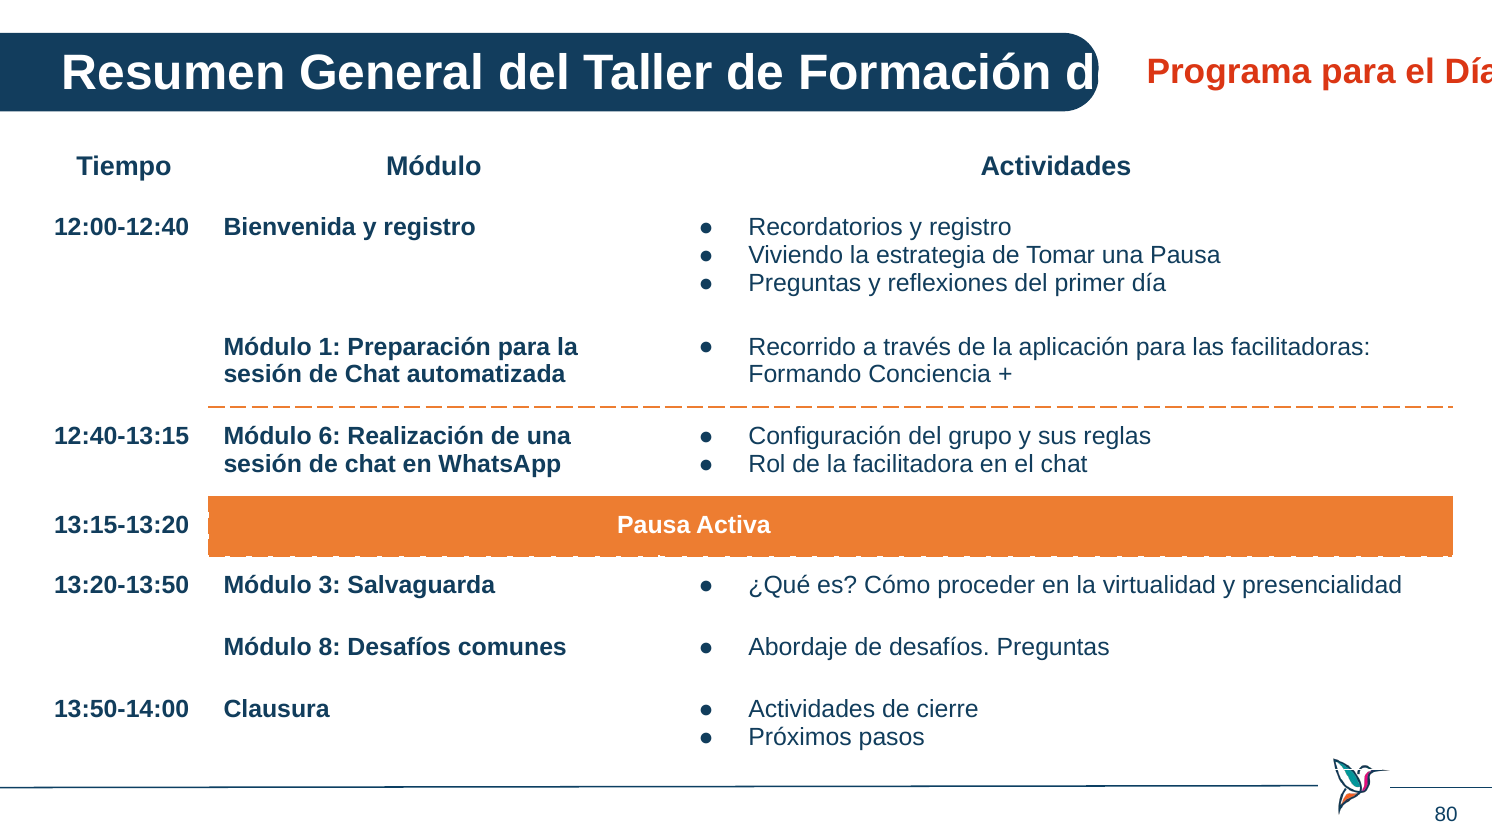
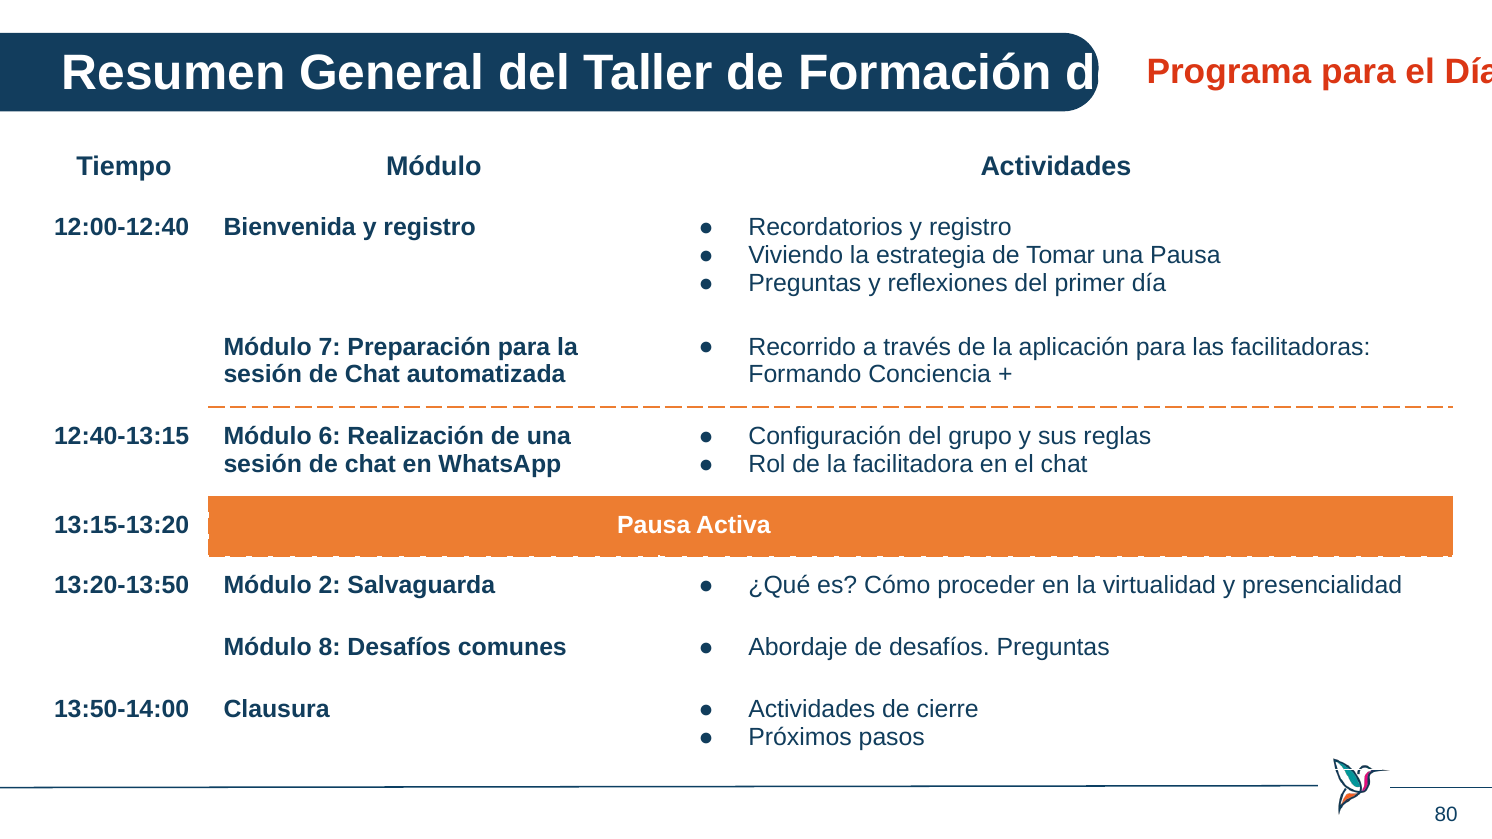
1: 1 -> 7
Módulo 3: 3 -> 2
